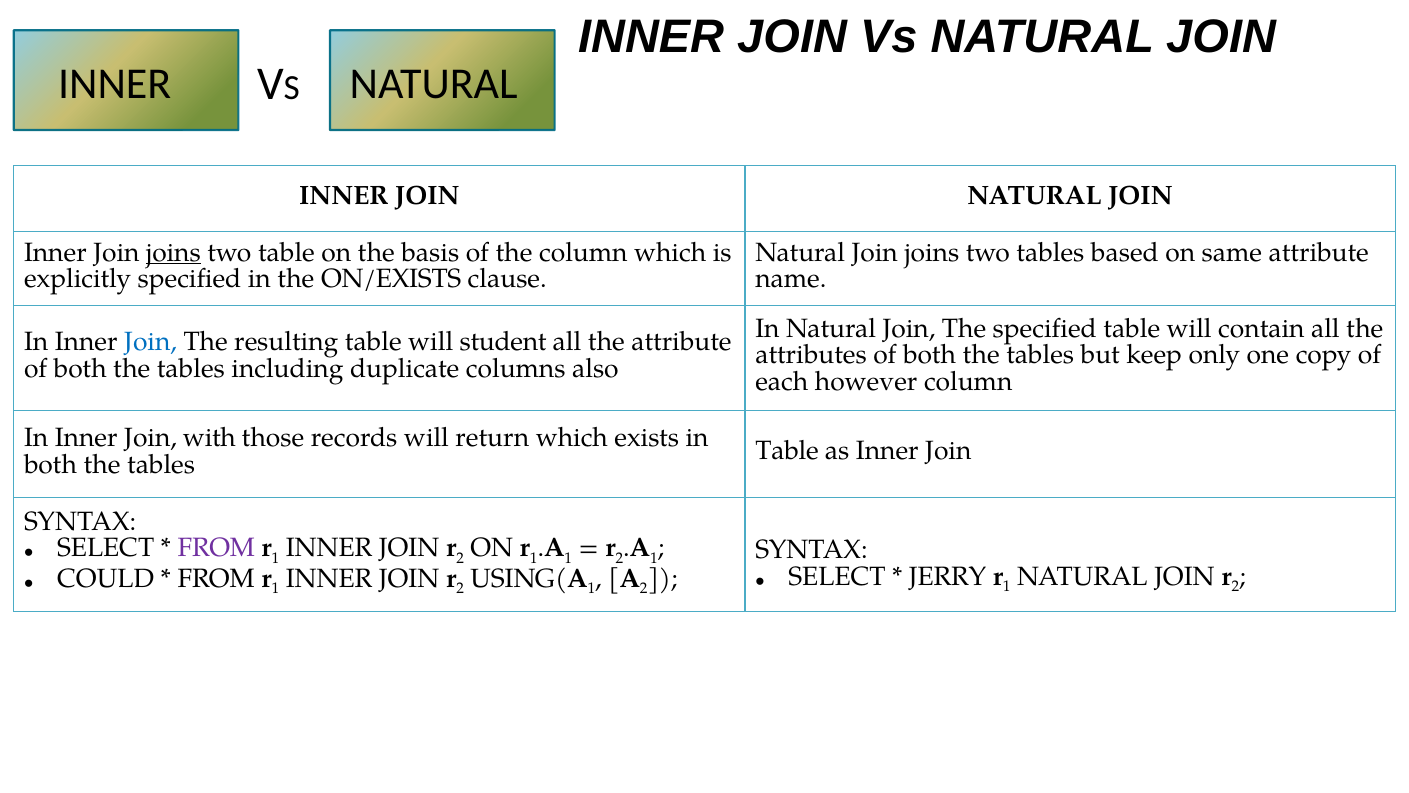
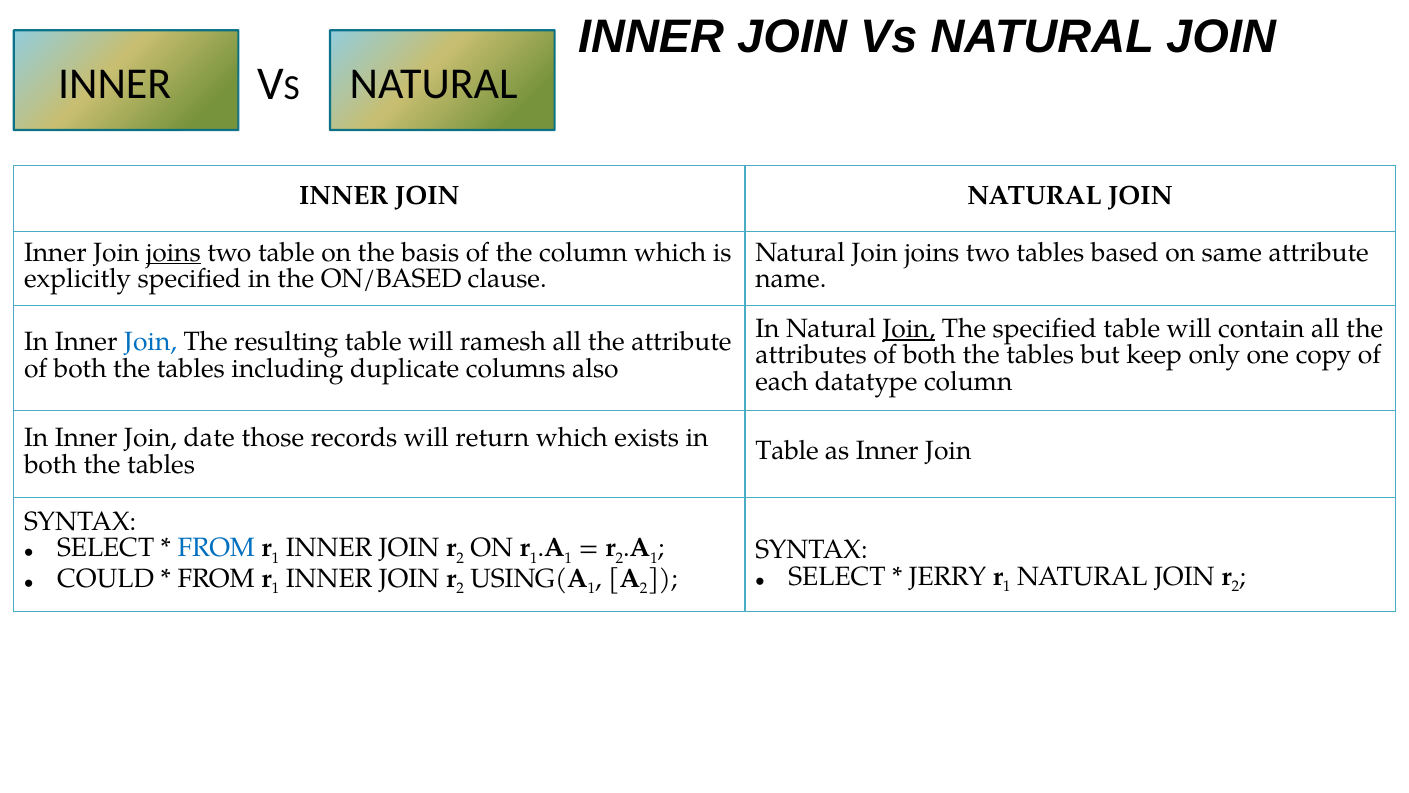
ON/EXISTS: ON/EXISTS -> ON/BASED
Join at (909, 328) underline: none -> present
student: student -> ramesh
however: however -> datatype
with: with -> date
FROM at (216, 548) colour: purple -> blue
